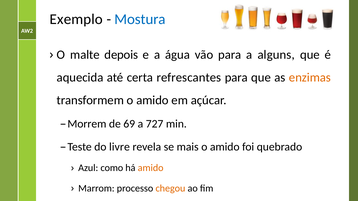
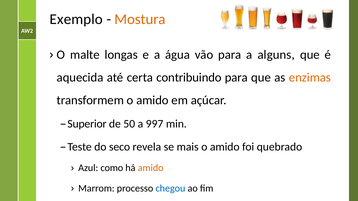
Mostura colour: blue -> orange
depois: depois -> longas
refrescantes: refrescantes -> contribuindo
Morrem: Morrem -> Superior
69: 69 -> 50
727: 727 -> 997
livre: livre -> seco
chegou colour: orange -> blue
